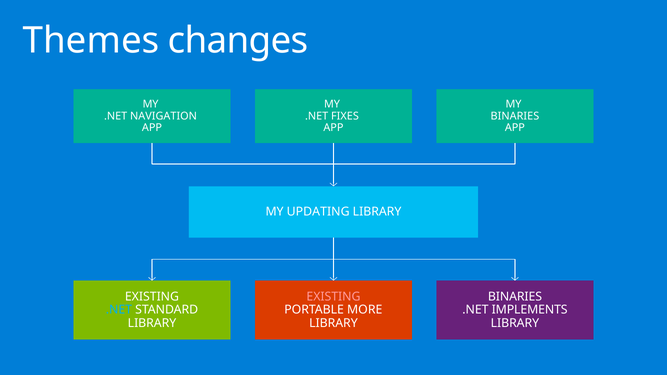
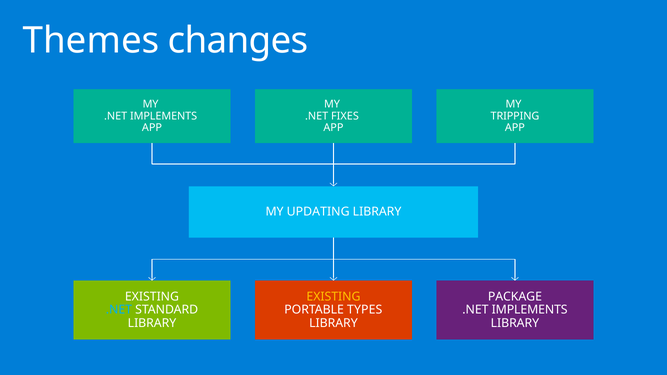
NAVIGATION at (164, 116): NAVIGATION -> IMPLEMENTS
BINARIES at (515, 116): BINARIES -> TRIPPING
EXISTING at (333, 297) colour: pink -> yellow
BINARIES at (515, 297): BINARIES -> PACKAGE
MORE: MORE -> TYPES
